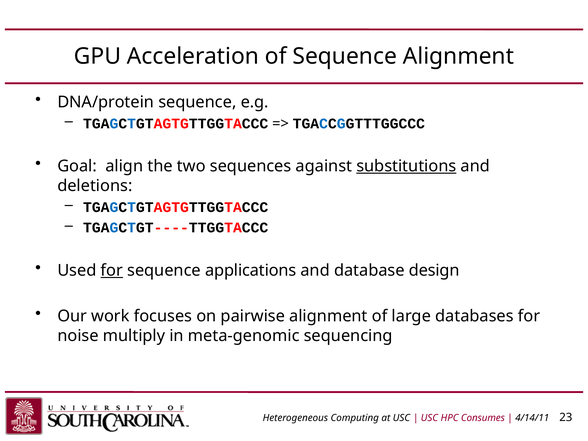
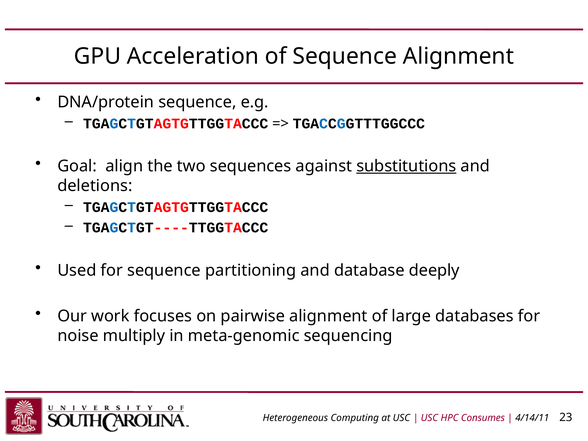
for at (112, 270) underline: present -> none
applications: applications -> partitioning
design: design -> deeply
